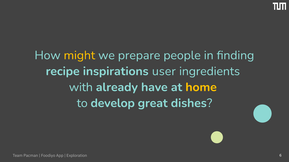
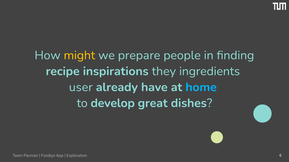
user: user -> they
with: with -> user
home colour: yellow -> light blue
